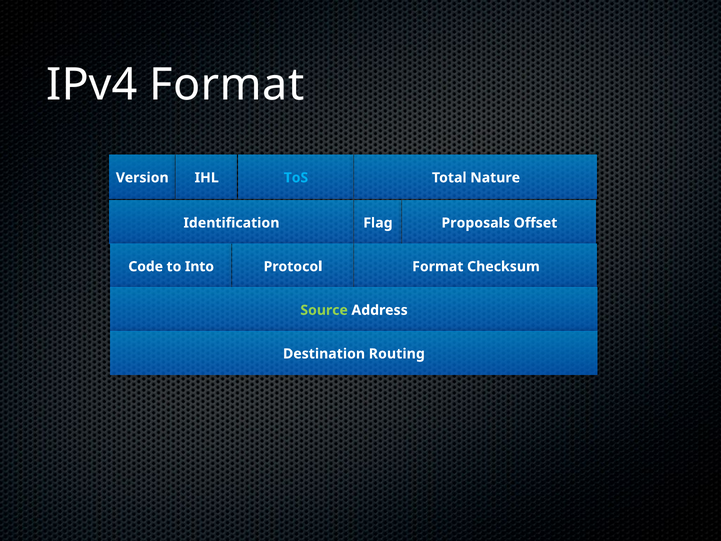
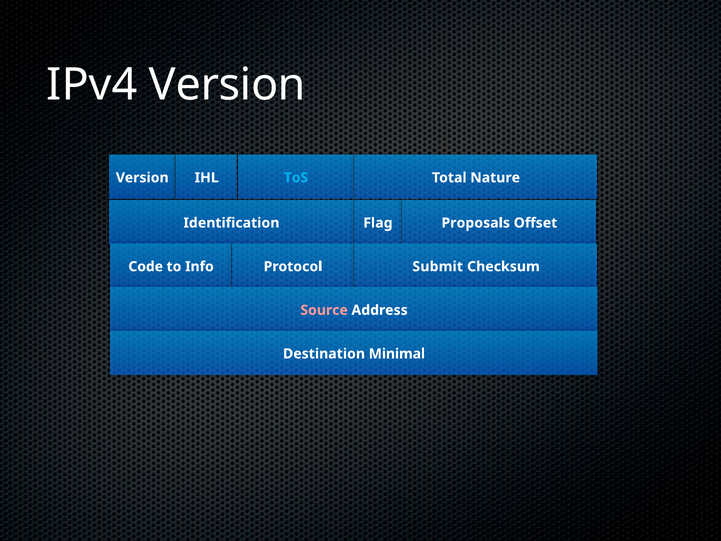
IPv4 Format: Format -> Version
Into: Into -> Info
Protocol Format: Format -> Submit
Source colour: light green -> pink
Routing: Routing -> Minimal
